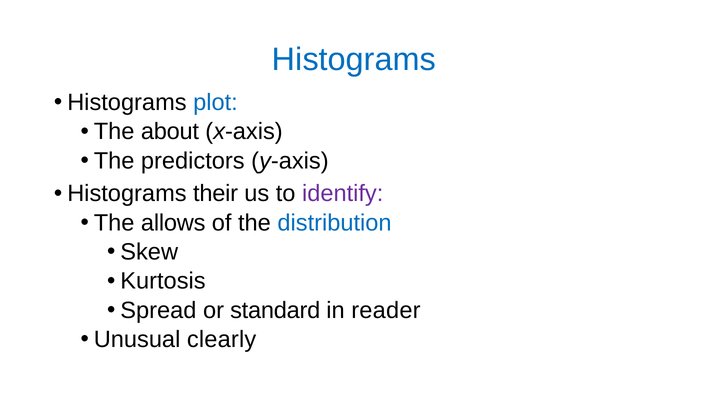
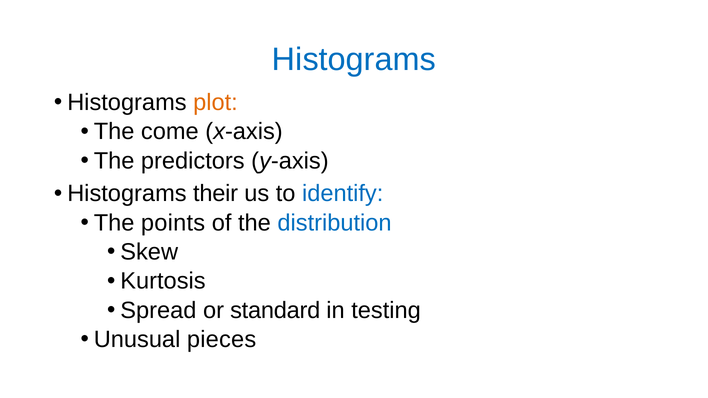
plot colour: blue -> orange
about: about -> come
identify colour: purple -> blue
allows: allows -> points
reader: reader -> testing
clearly: clearly -> pieces
